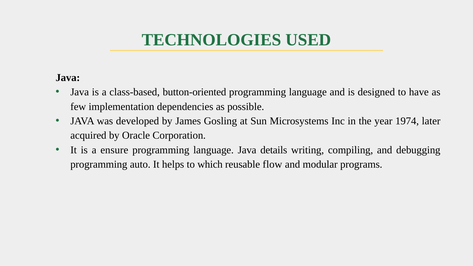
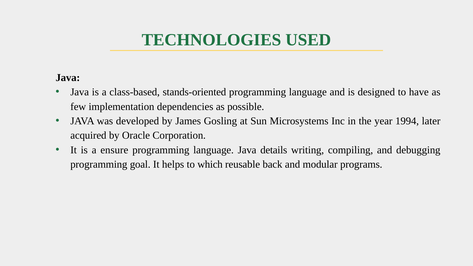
button-oriented: button-oriented -> stands-oriented
1974: 1974 -> 1994
auto: auto -> goal
flow: flow -> back
